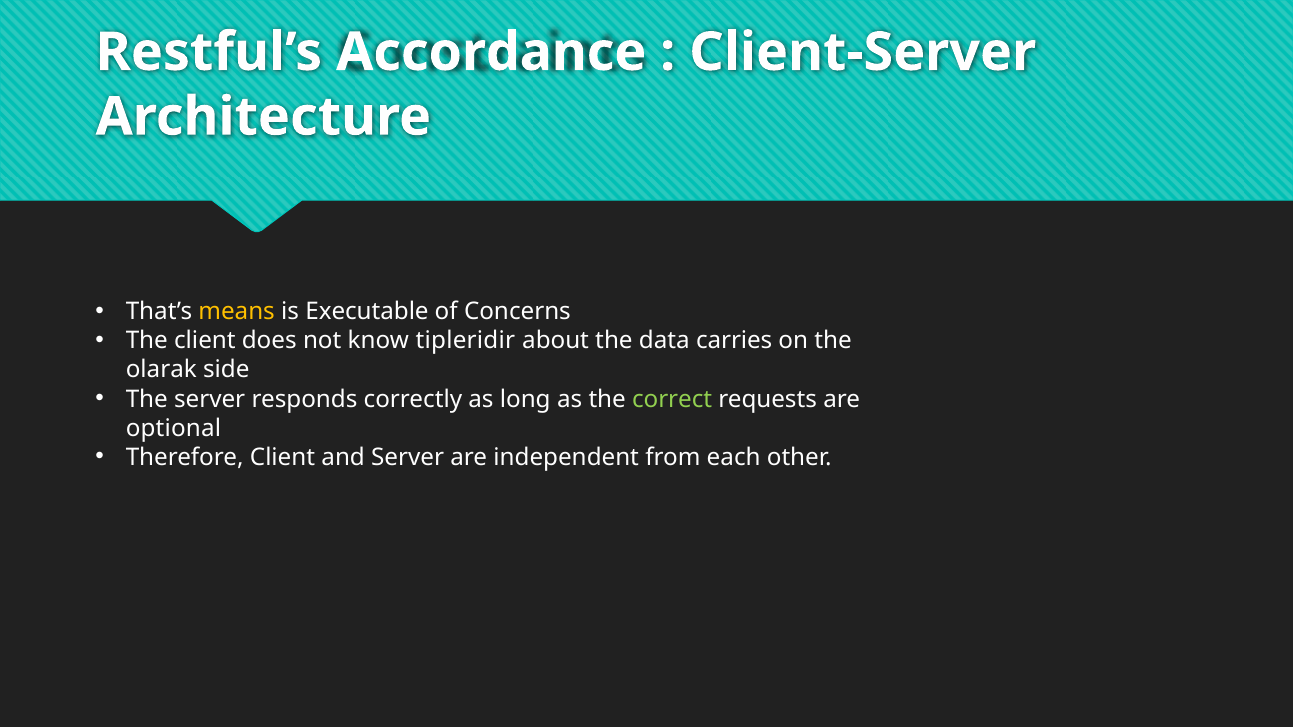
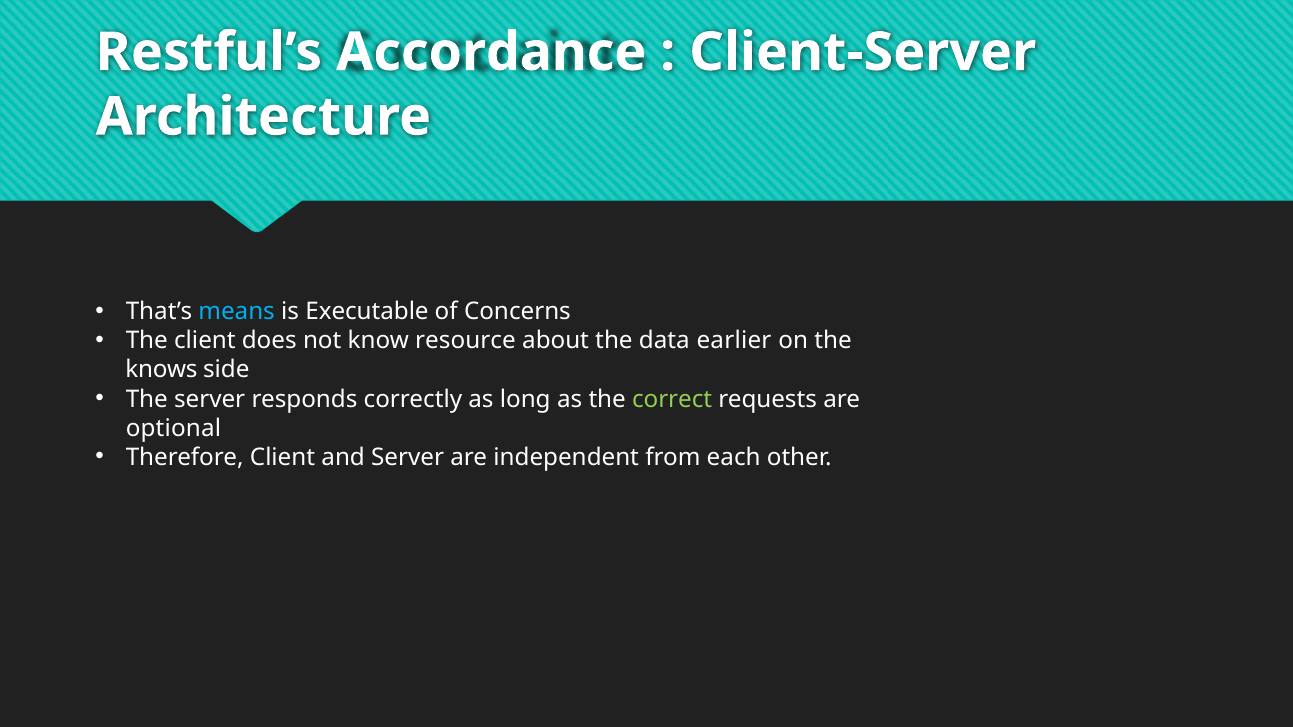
means colour: yellow -> light blue
tipleridir: tipleridir -> resource
carries: carries -> earlier
olarak: olarak -> knows
